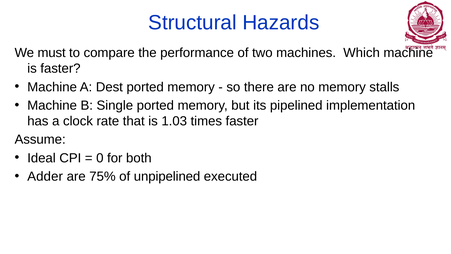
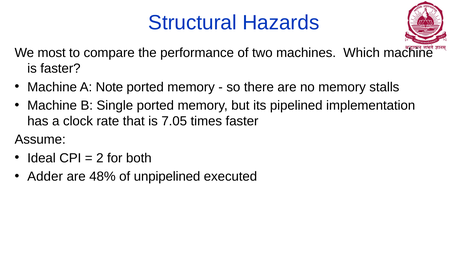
must: must -> most
Dest: Dest -> Note
1.03: 1.03 -> 7.05
0: 0 -> 2
75%: 75% -> 48%
